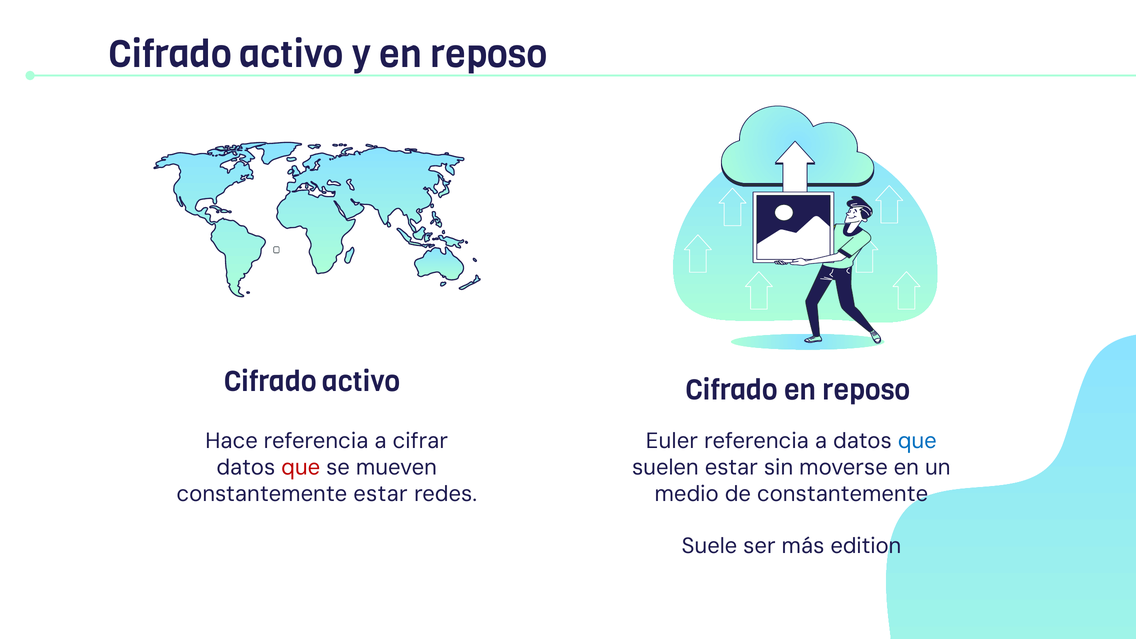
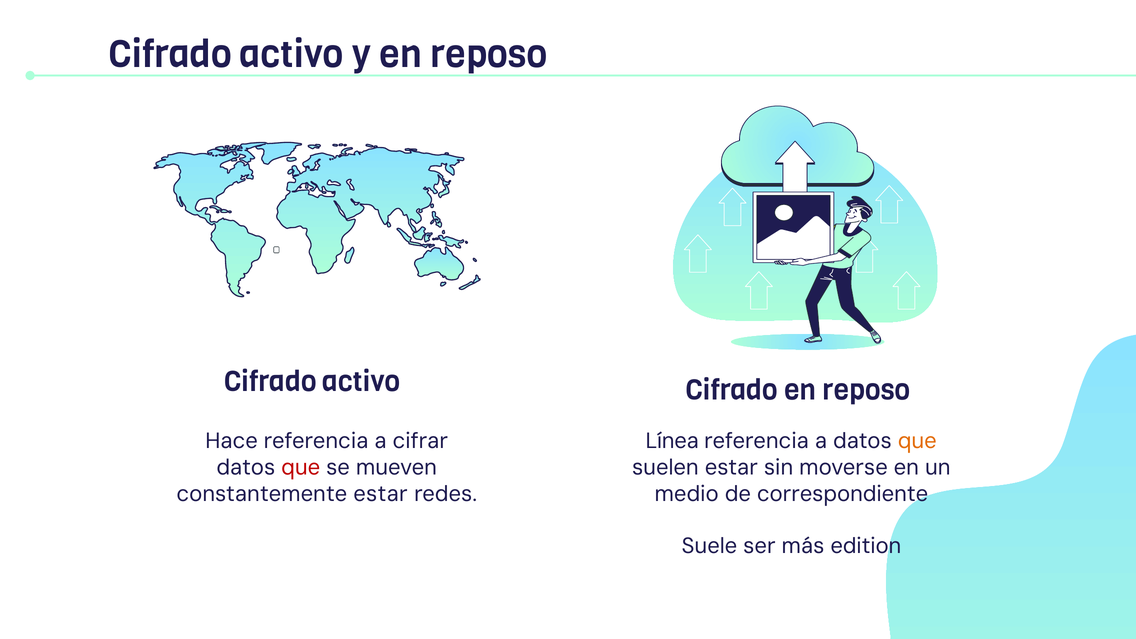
Euler: Euler -> Línea
que at (917, 441) colour: blue -> orange
de constantemente: constantemente -> correspondiente
